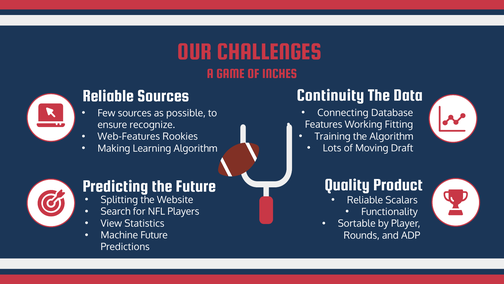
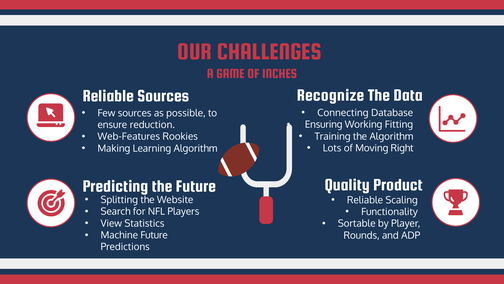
Continuity: Continuity -> Recognize
Features: Features -> Ensuring
recognize: recognize -> reduction
Draft: Draft -> Right
Scalars: Scalars -> Scaling
